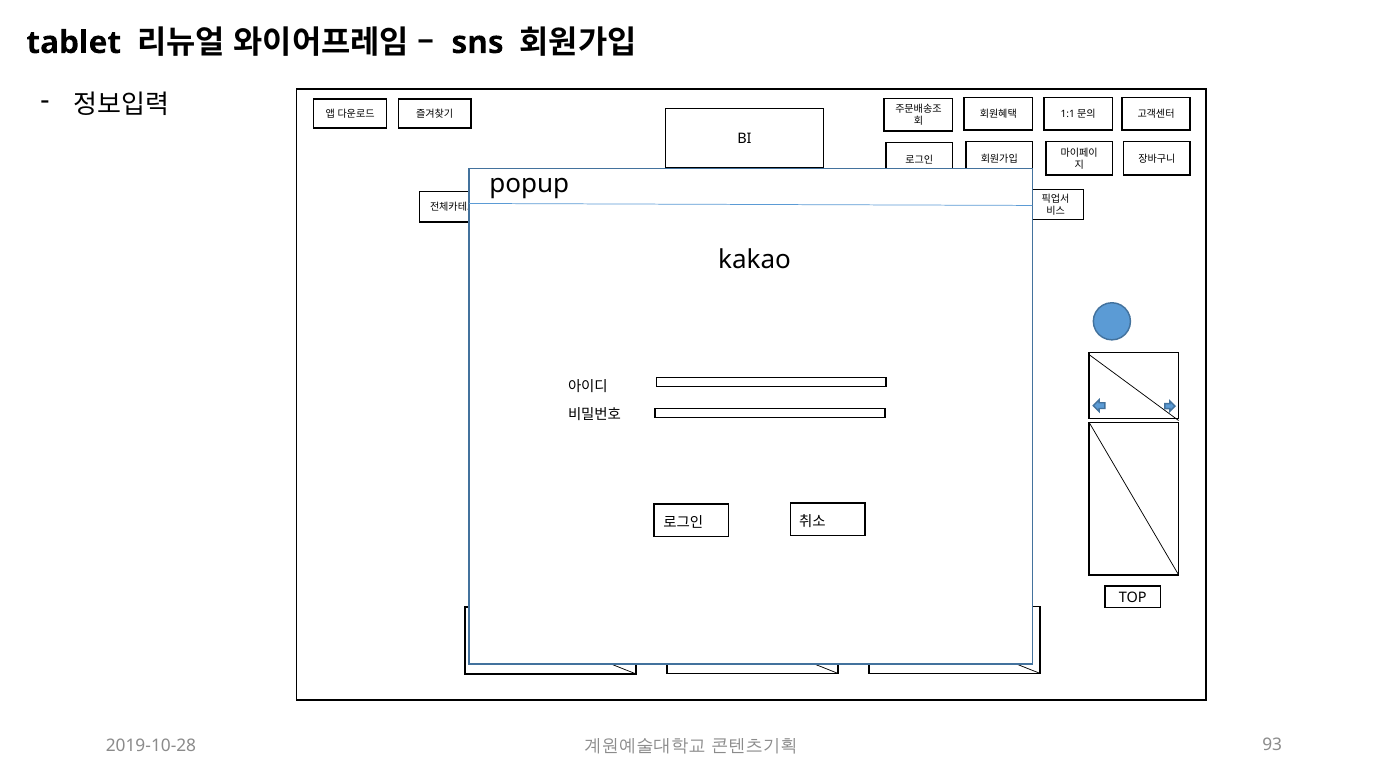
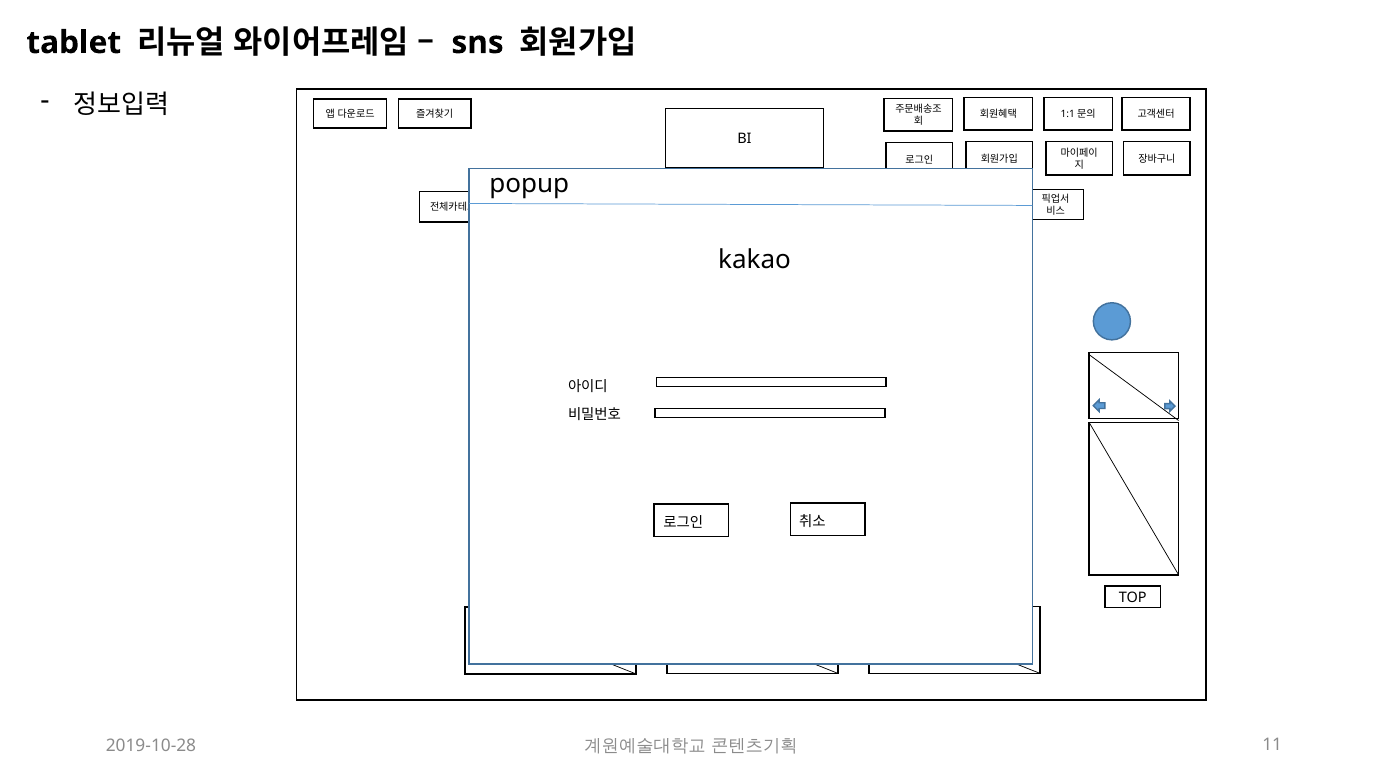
93: 93 -> 11
